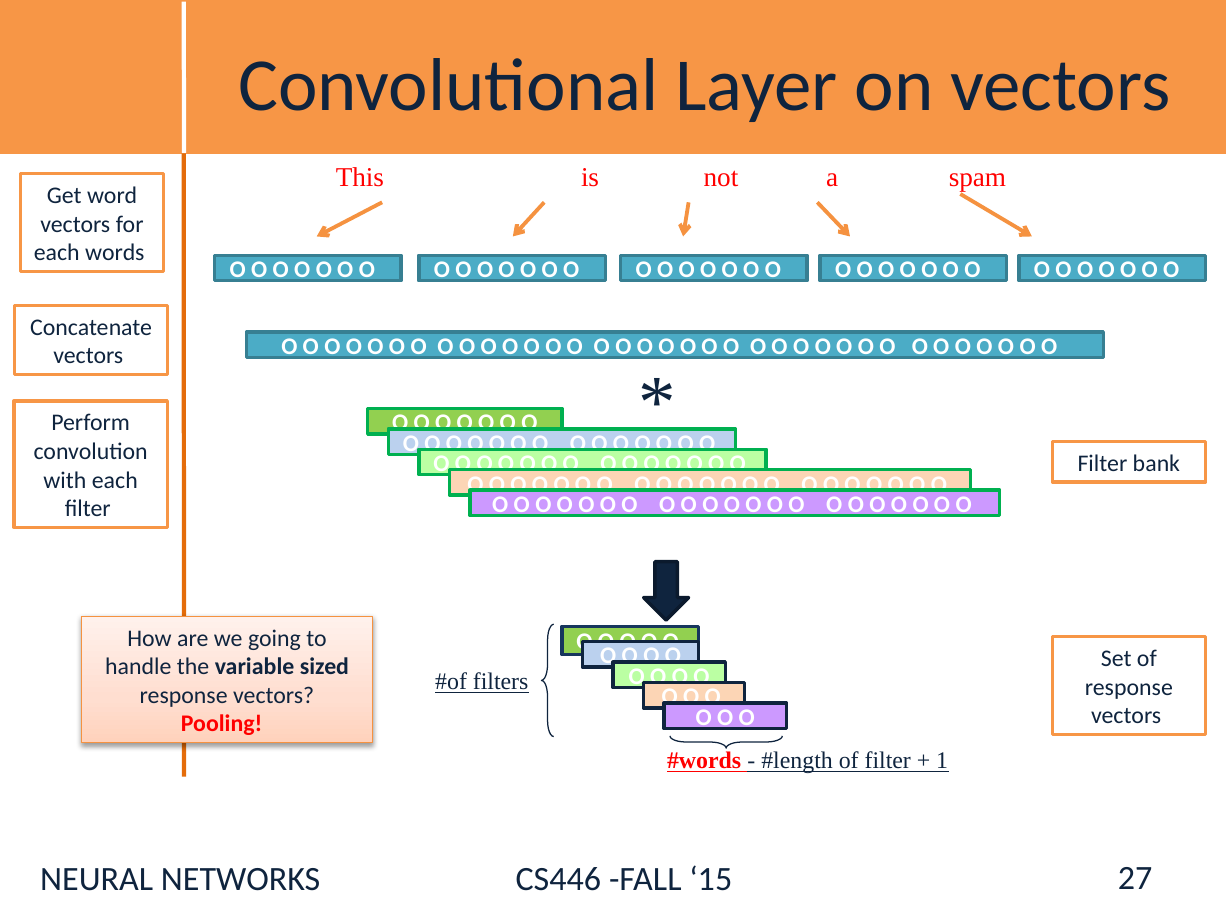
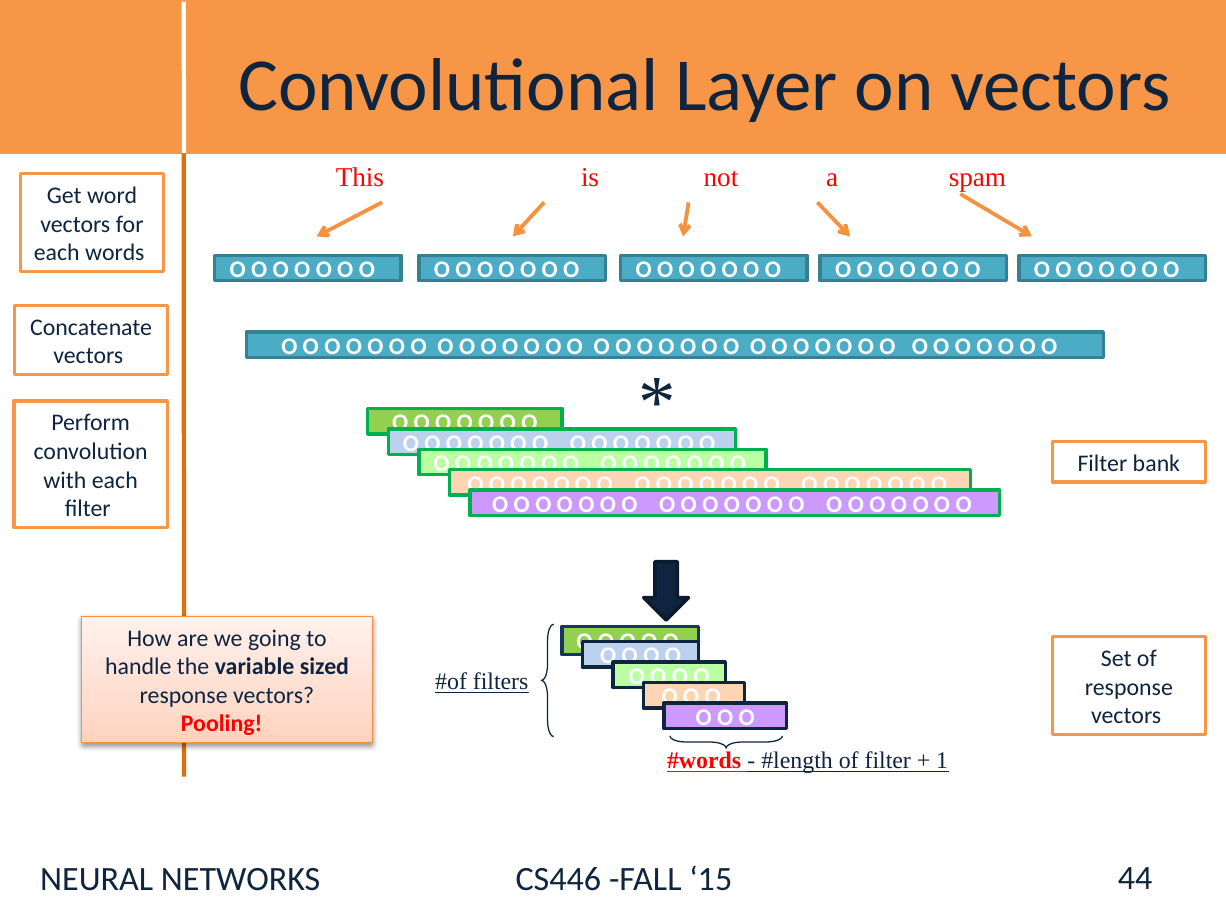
27: 27 -> 44
